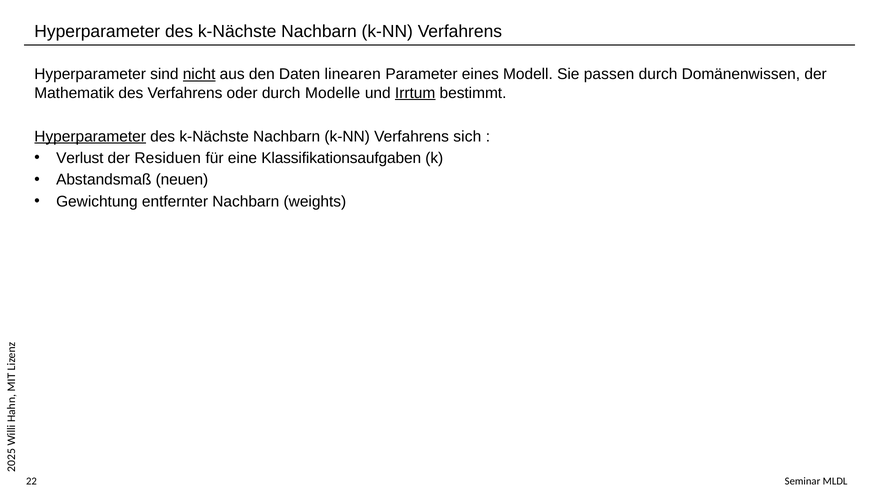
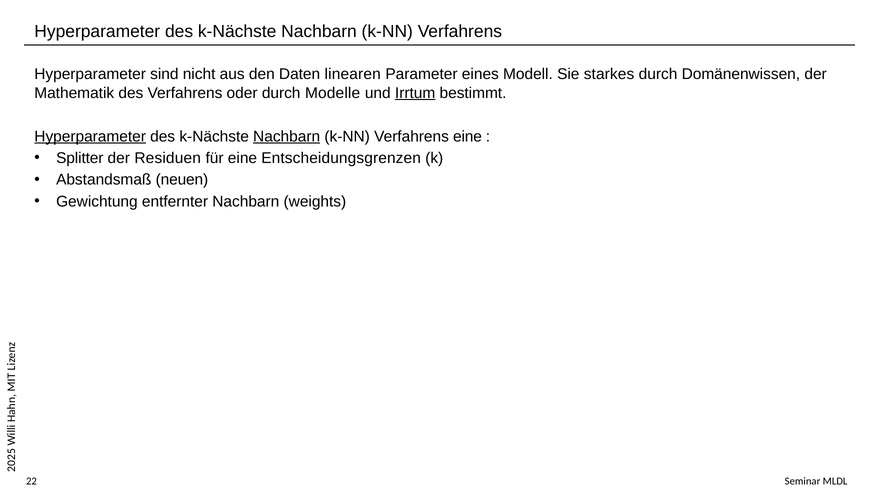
nicht underline: present -> none
passen: passen -> starkes
Nachbarn at (287, 136) underline: none -> present
Verfahrens sich: sich -> eine
Verlust: Verlust -> Splitter
Klassifikationsaufgaben: Klassifikationsaufgaben -> Entscheidungsgrenzen
